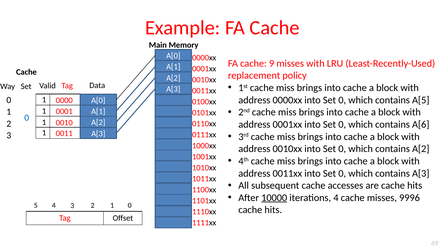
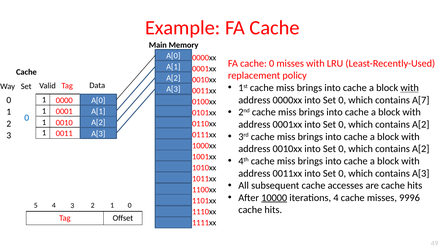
cache 9: 9 -> 0
with at (410, 88) underline: none -> present
A[5: A[5 -> A[7
A[6 at (421, 125): A[6 -> A[2
